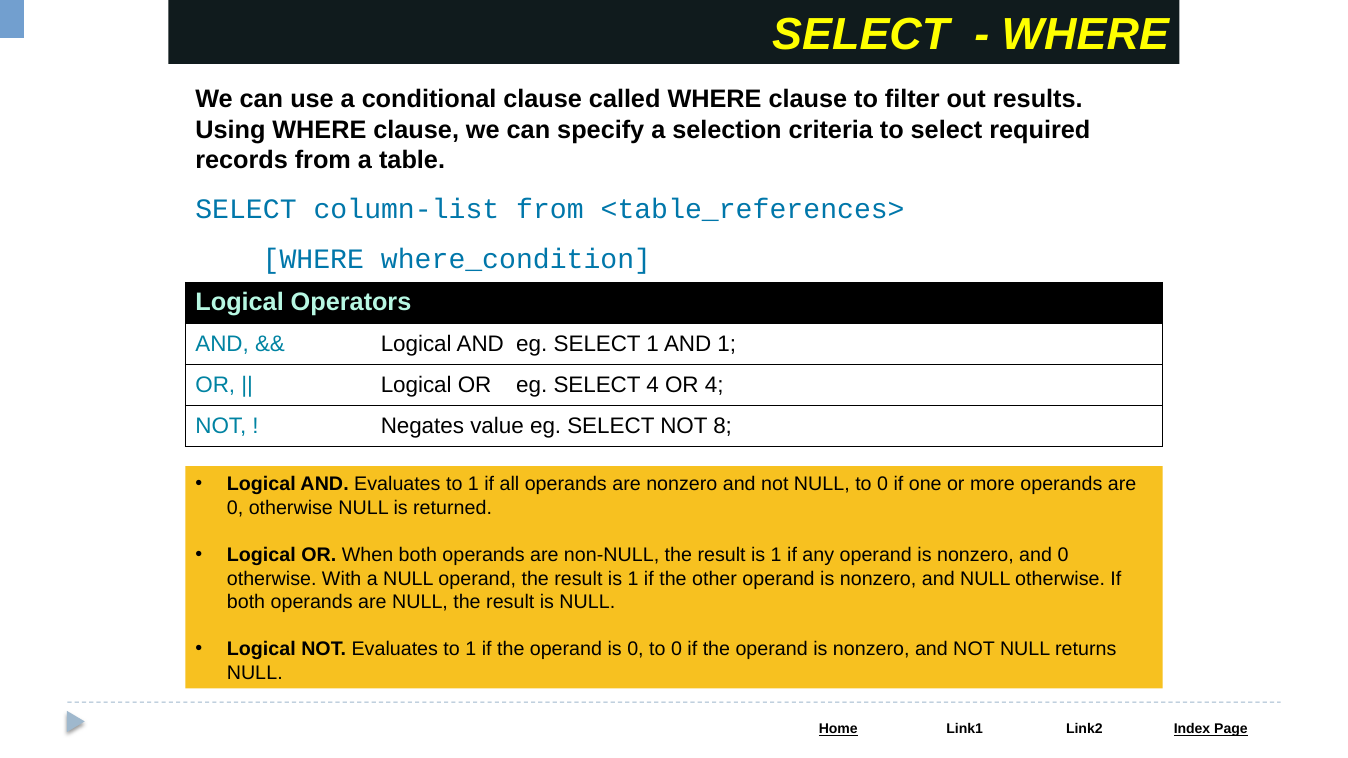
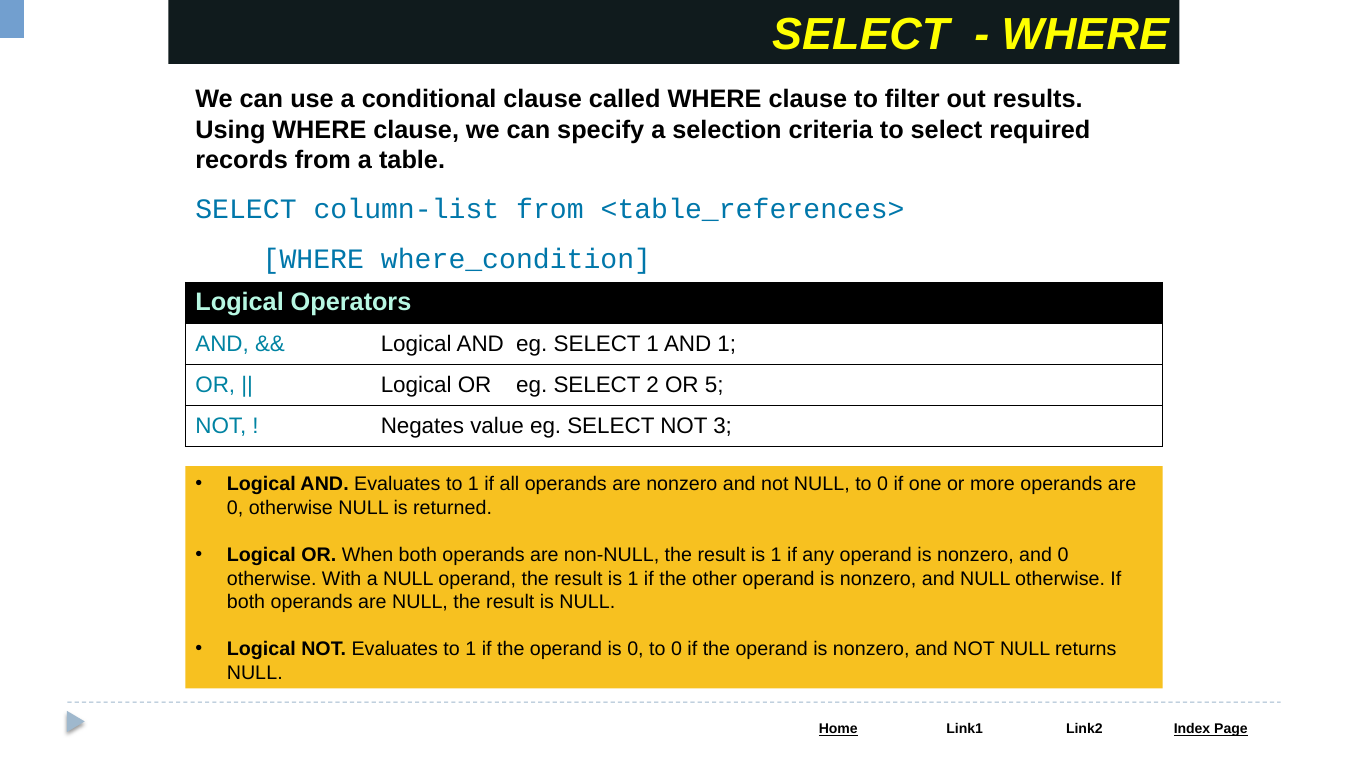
SELECT 4: 4 -> 2
OR 4: 4 -> 5
8: 8 -> 3
